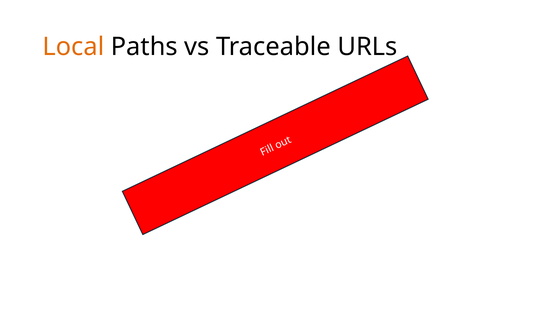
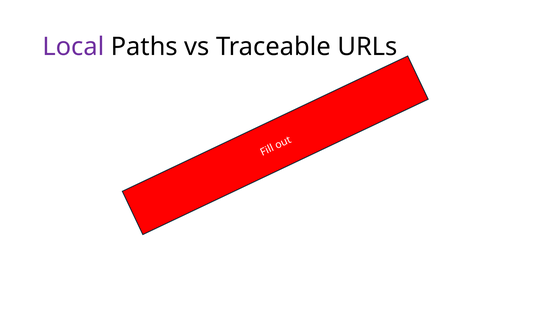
Local colour: orange -> purple
